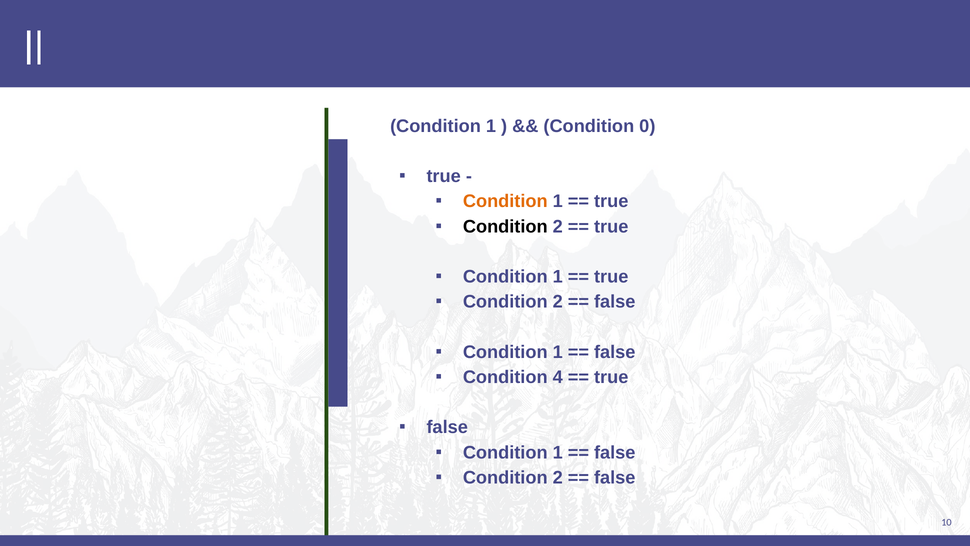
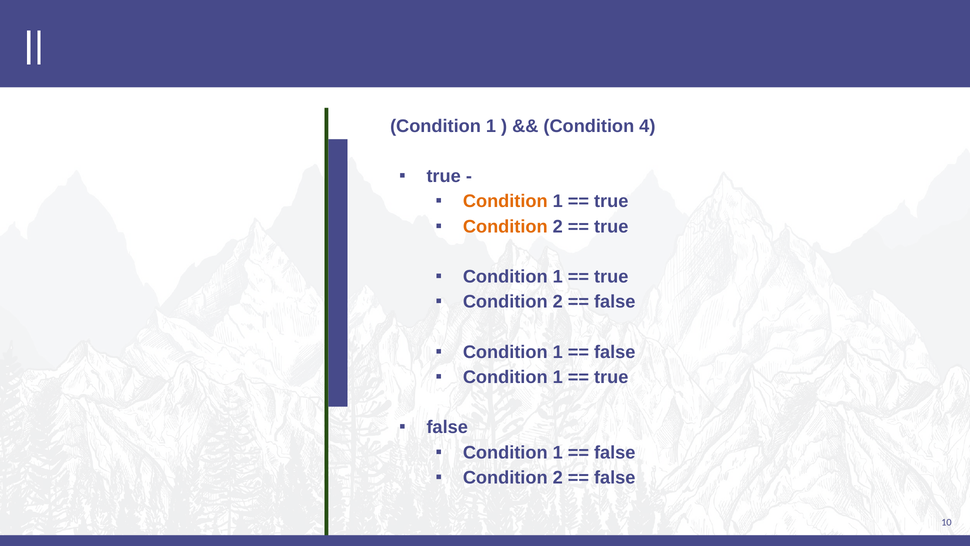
0: 0 -> 4
Condition at (505, 226) colour: black -> orange
4 at (558, 377): 4 -> 1
